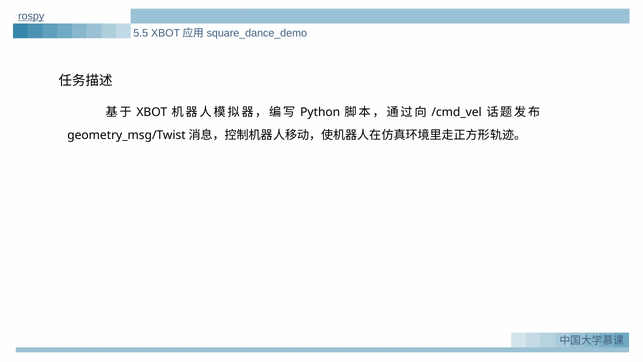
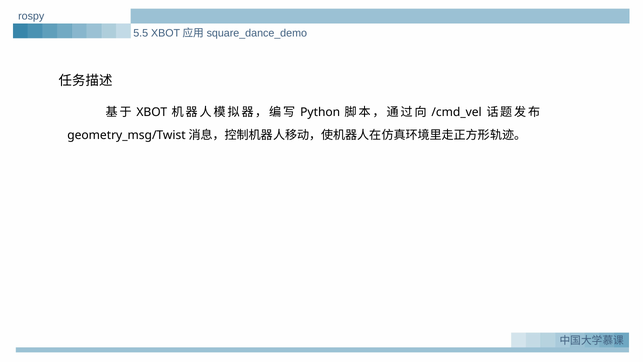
rospy underline: present -> none
